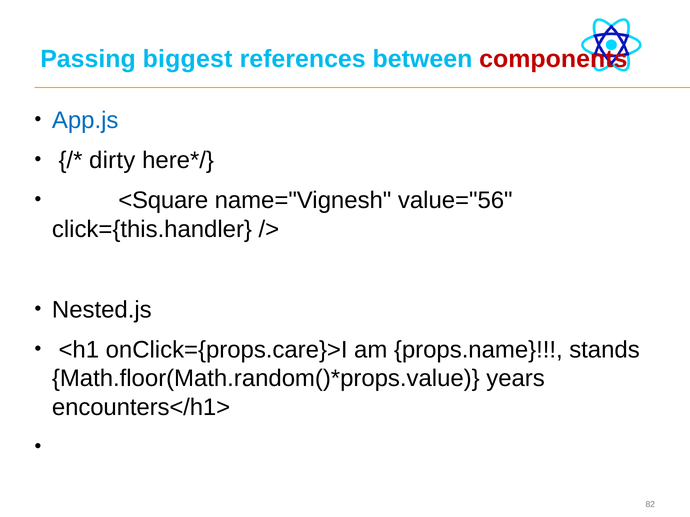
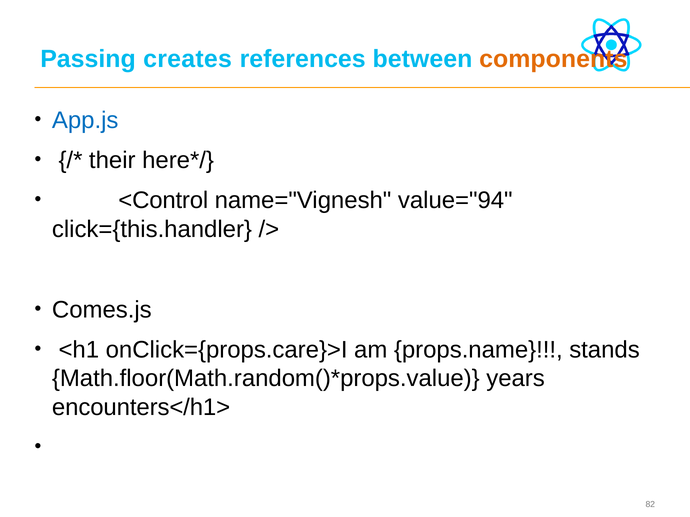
biggest: biggest -> creates
components colour: red -> orange
dirty: dirty -> their
<Square: <Square -> <Control
value="56: value="56 -> value="94
Nested.js: Nested.js -> Comes.js
